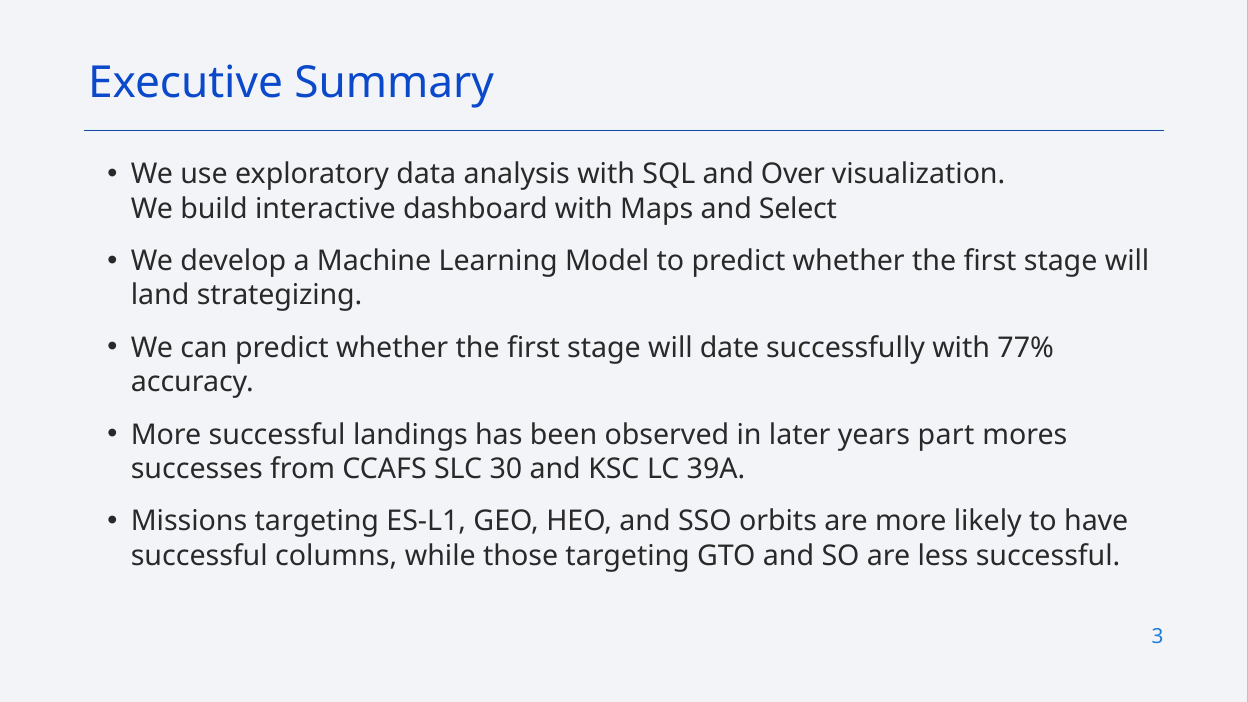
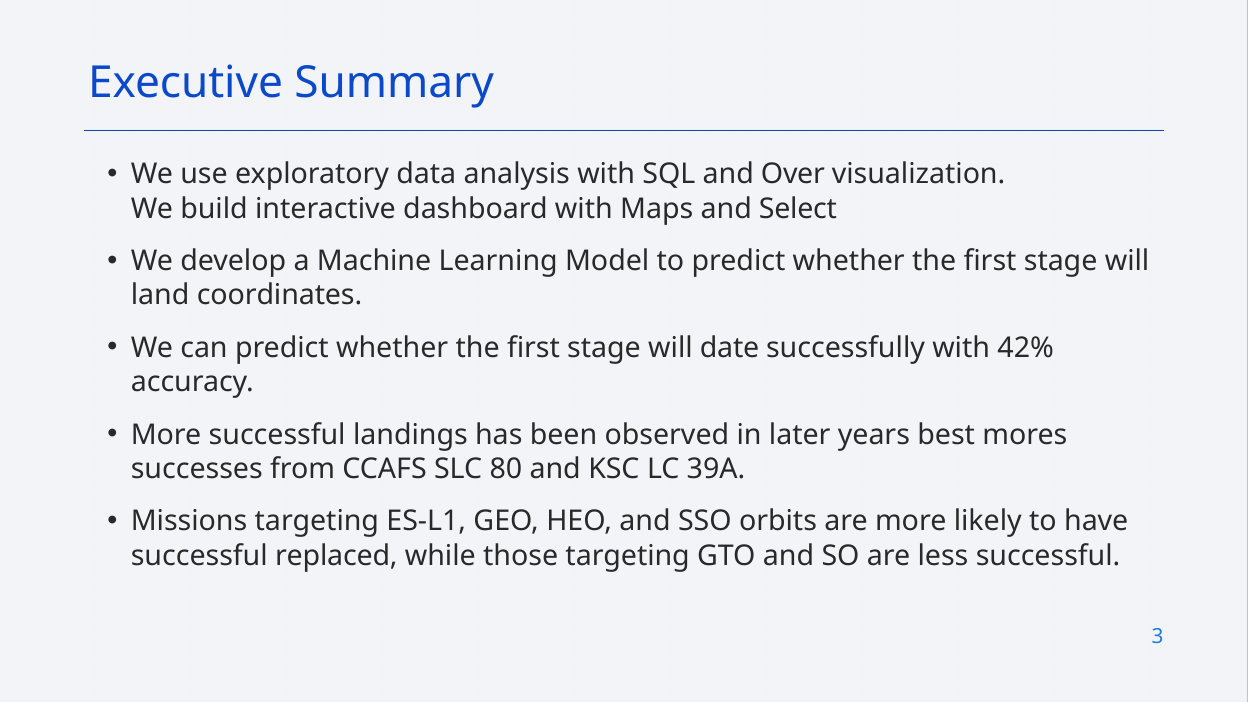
strategizing: strategizing -> coordinates
77%: 77% -> 42%
part: part -> best
30: 30 -> 80
columns: columns -> replaced
